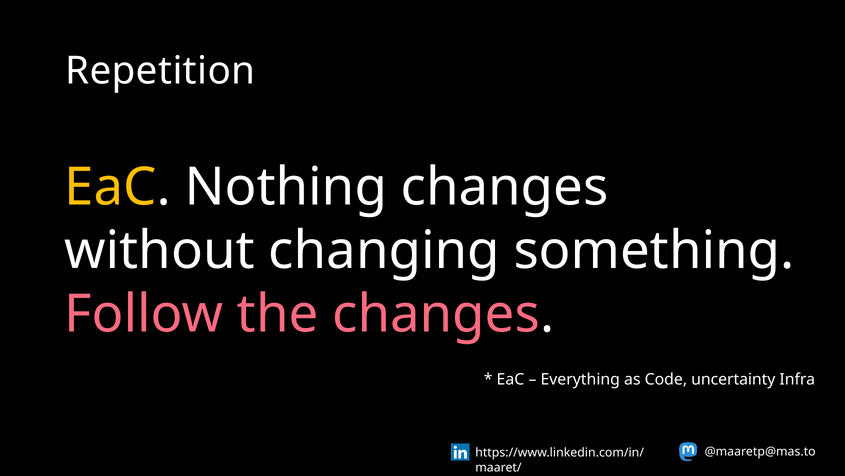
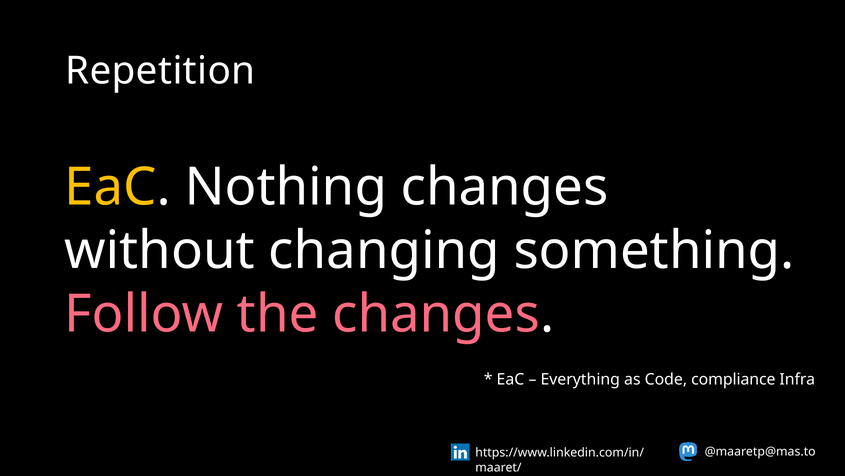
uncertainty: uncertainty -> compliance
